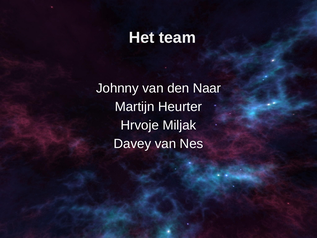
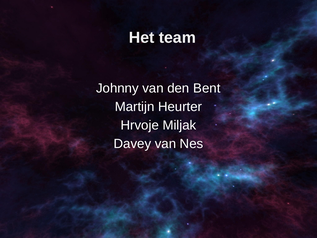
Naar: Naar -> Bent
